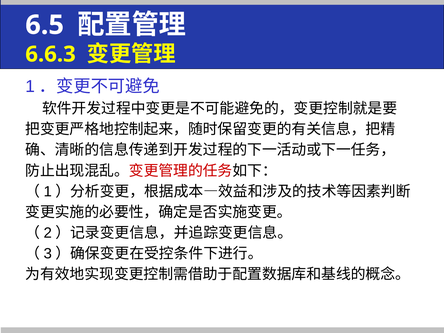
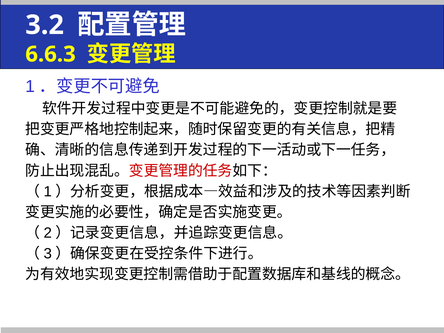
6.5: 6.5 -> 3.2
